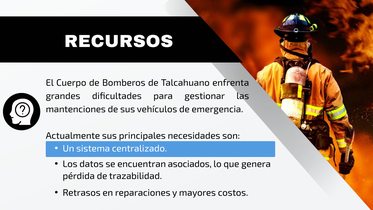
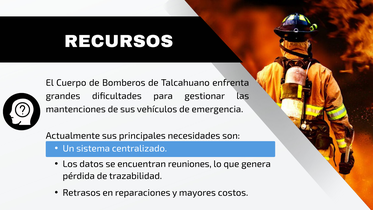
asociados: asociados -> reuniones
